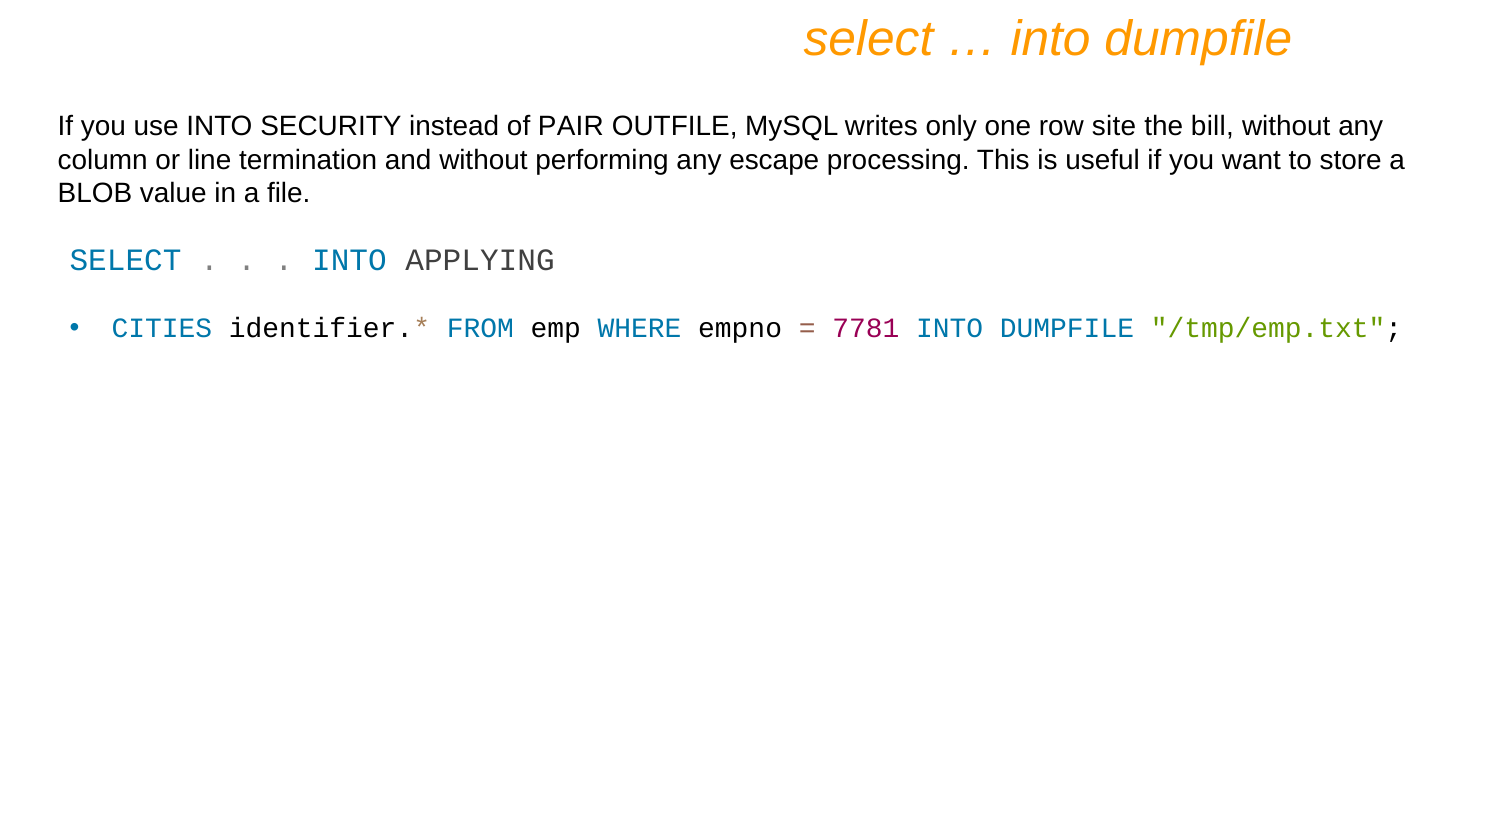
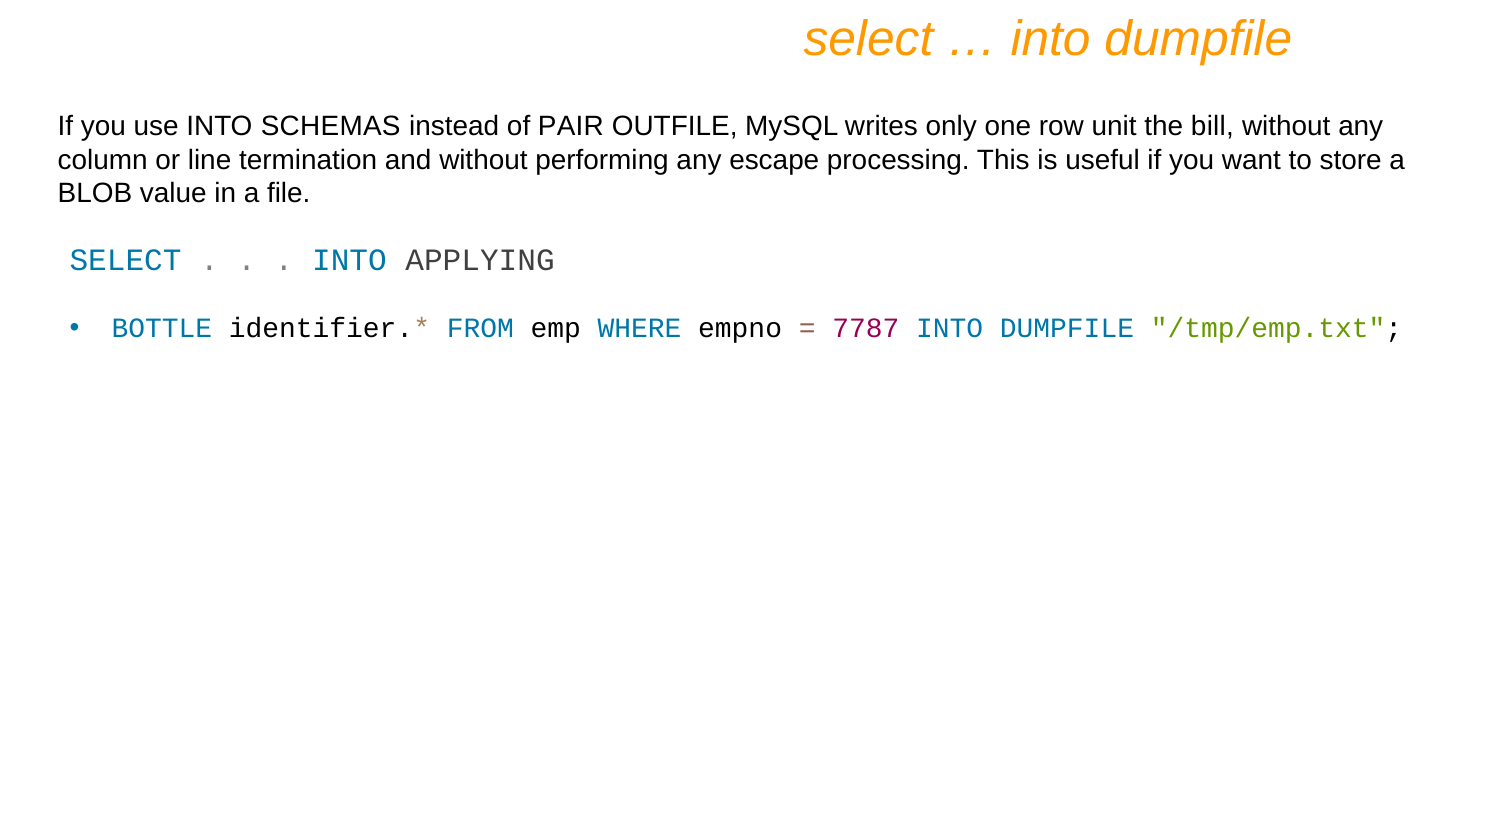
SECURITY: SECURITY -> SCHEMAS
site: site -> unit
CITIES: CITIES -> BOTTLE
7781: 7781 -> 7787
